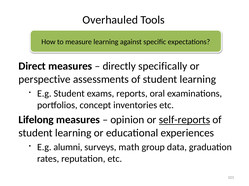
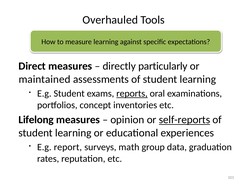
specifically: specifically -> particularly
perspective: perspective -> maintained
reports underline: none -> present
alumni: alumni -> report
